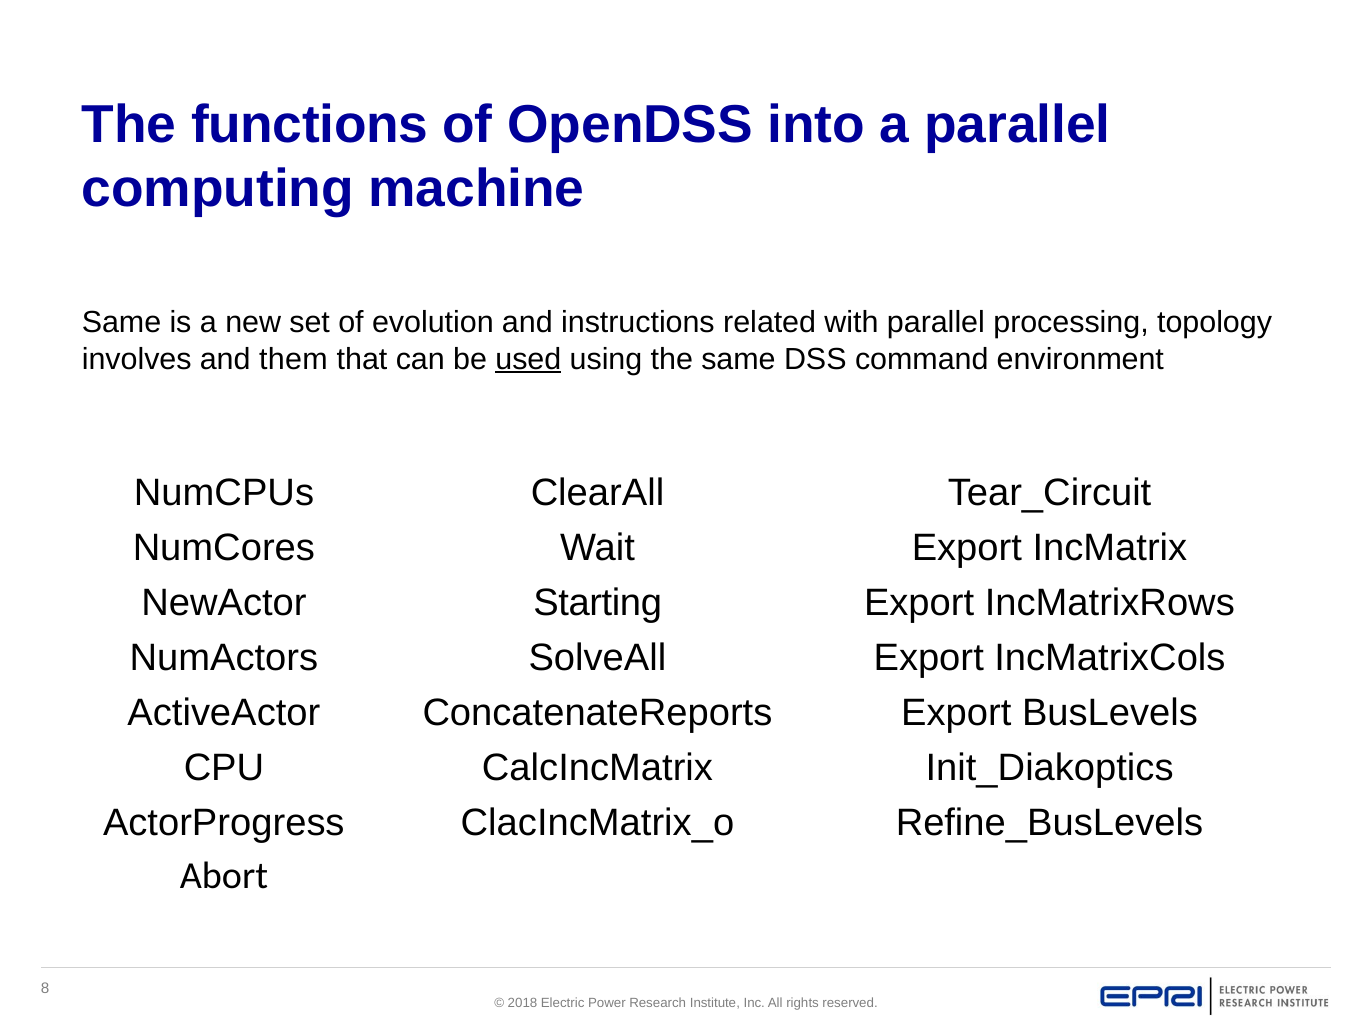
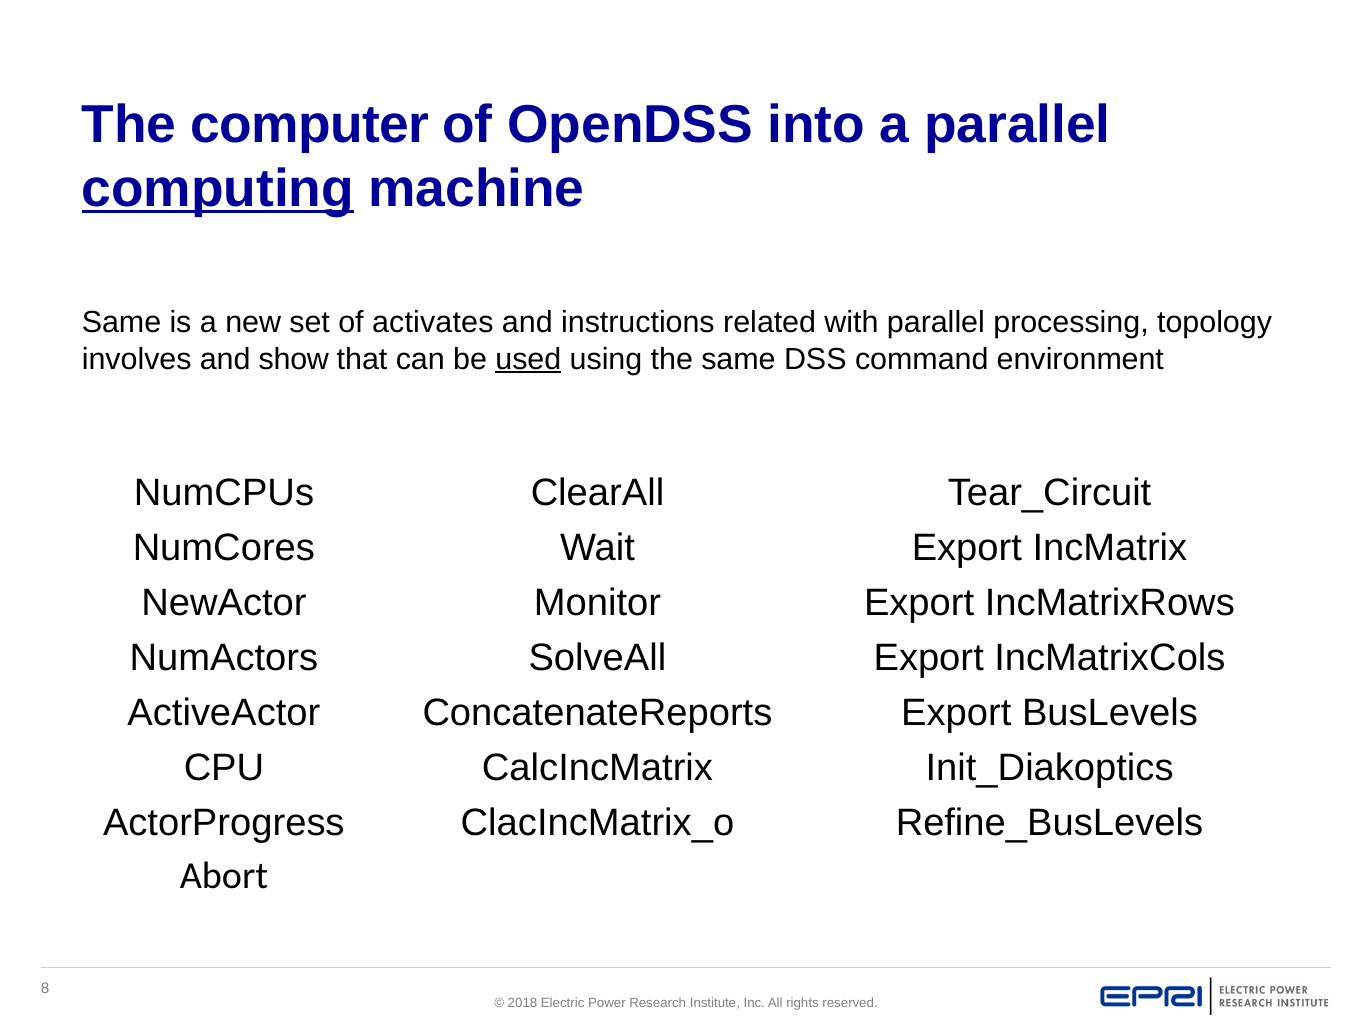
functions: functions -> computer
computing underline: none -> present
evolution: evolution -> activates
them: them -> show
Starting: Starting -> Monitor
